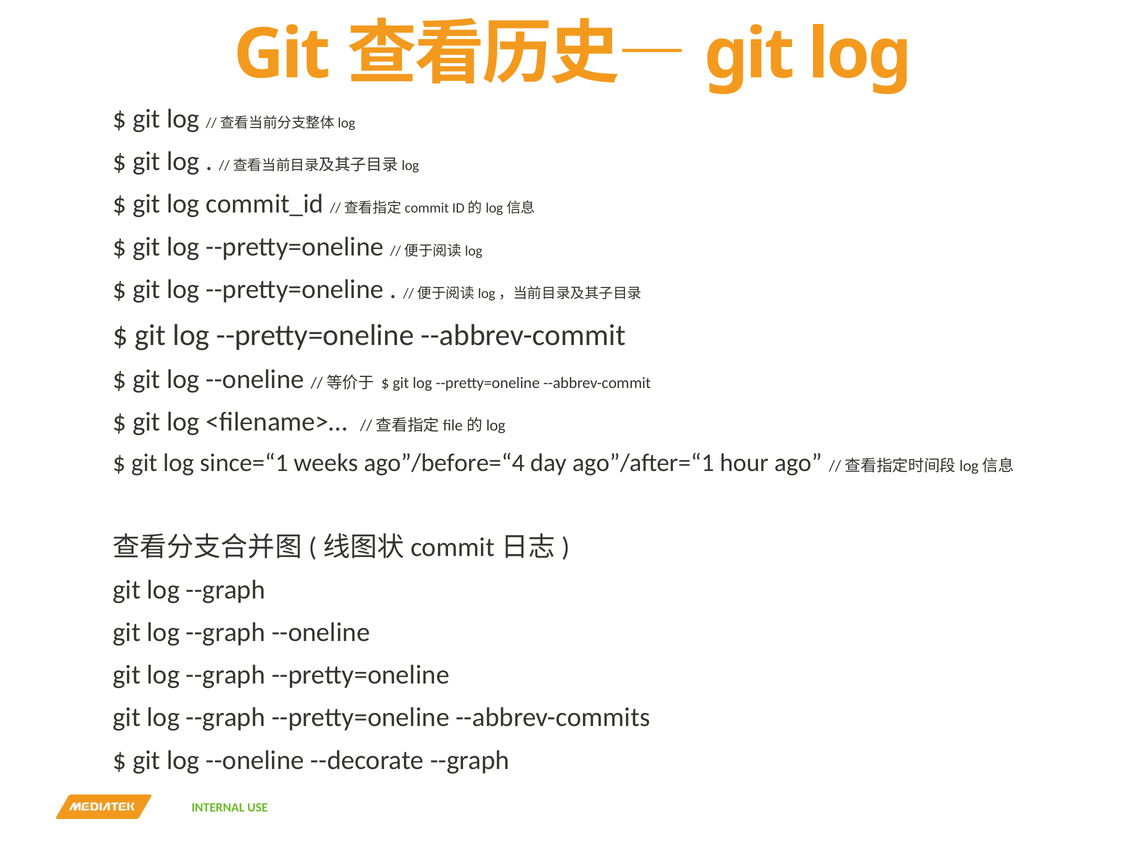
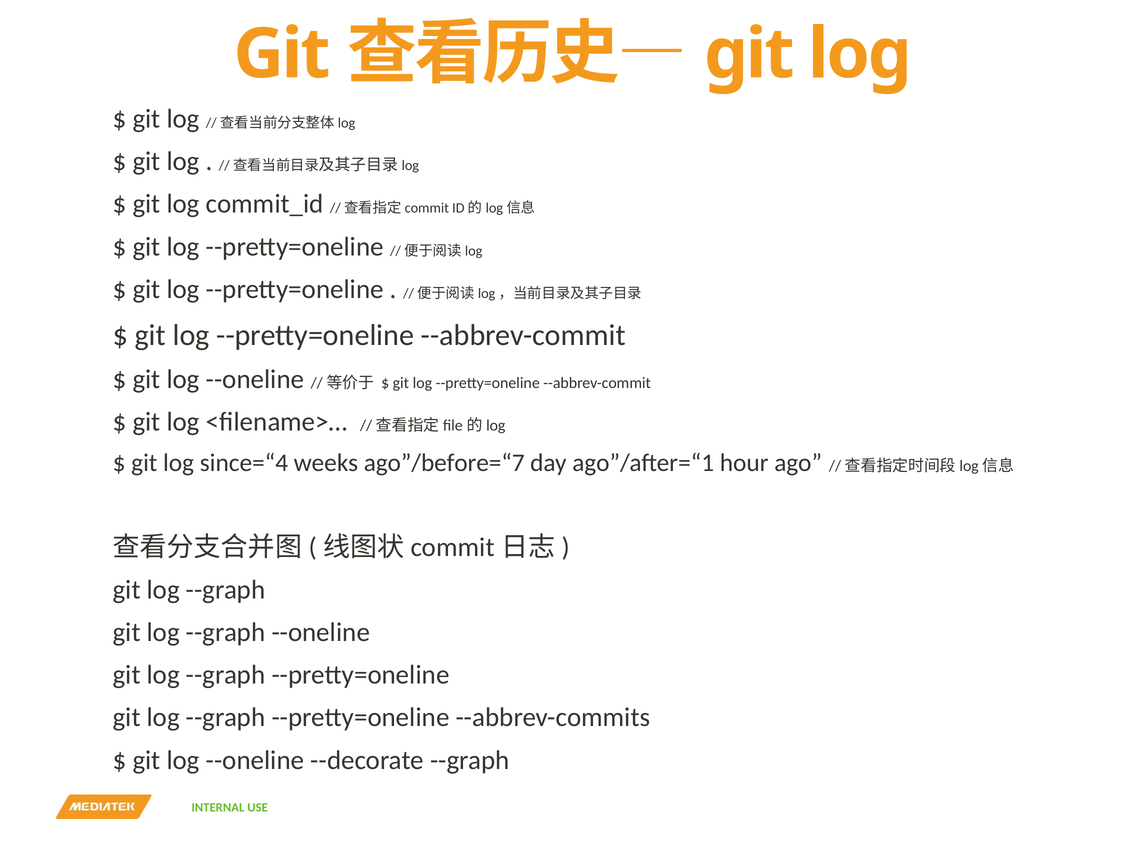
since=“1: since=“1 -> since=“4
ago”/before=“4: ago”/before=“4 -> ago”/before=“7
